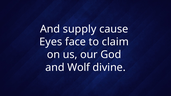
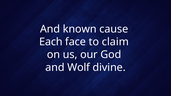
supply: supply -> known
Eyes: Eyes -> Each
